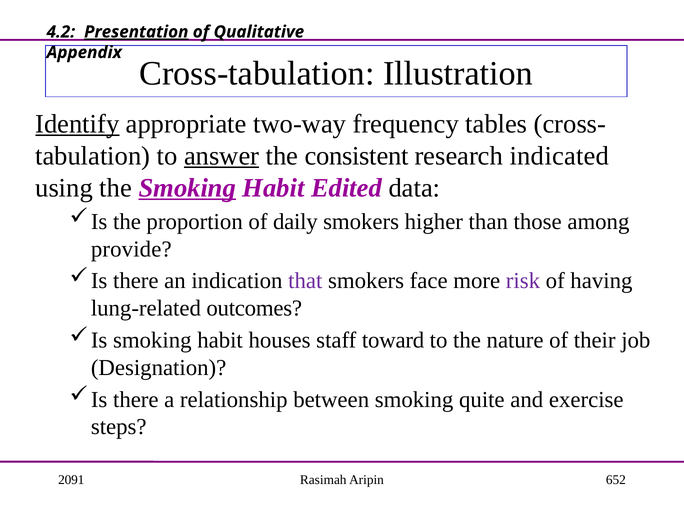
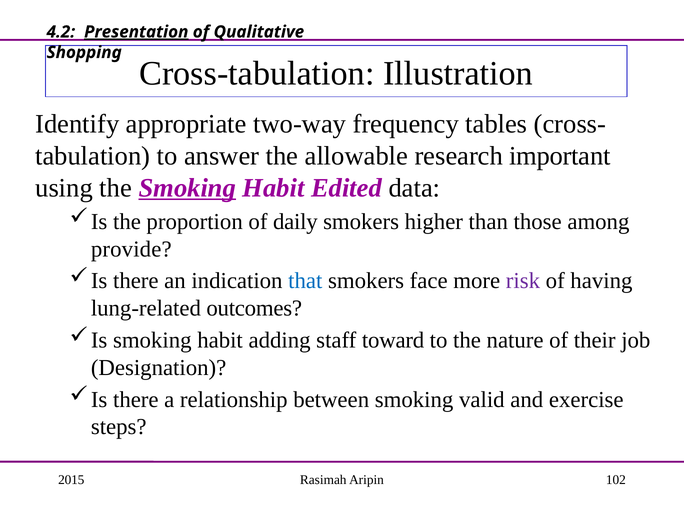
Appendix: Appendix -> Shopping
Identify underline: present -> none
answer underline: present -> none
consistent: consistent -> allowable
indicated: indicated -> important
that colour: purple -> blue
houses: houses -> adding
quite: quite -> valid
2091: 2091 -> 2015
652: 652 -> 102
